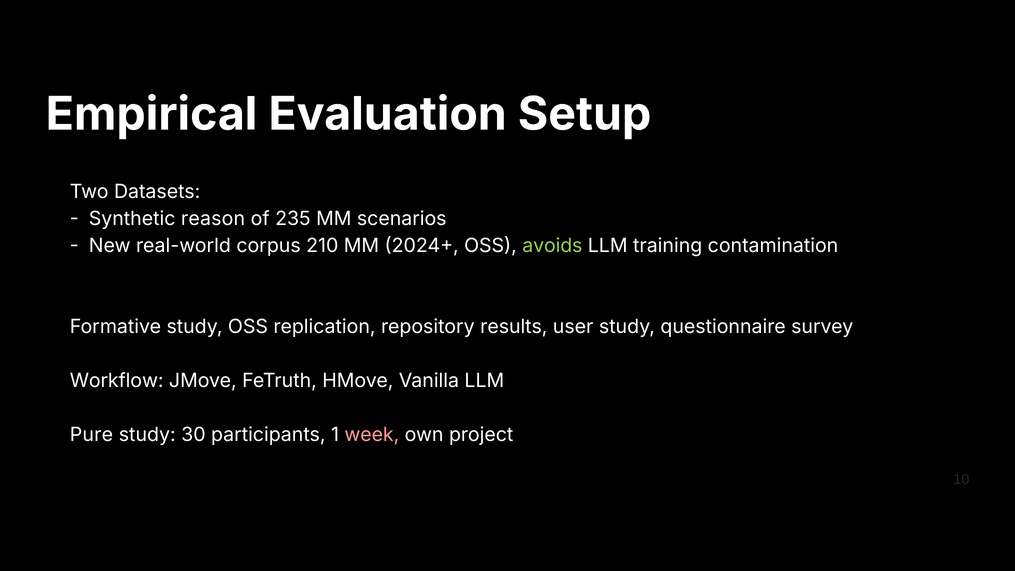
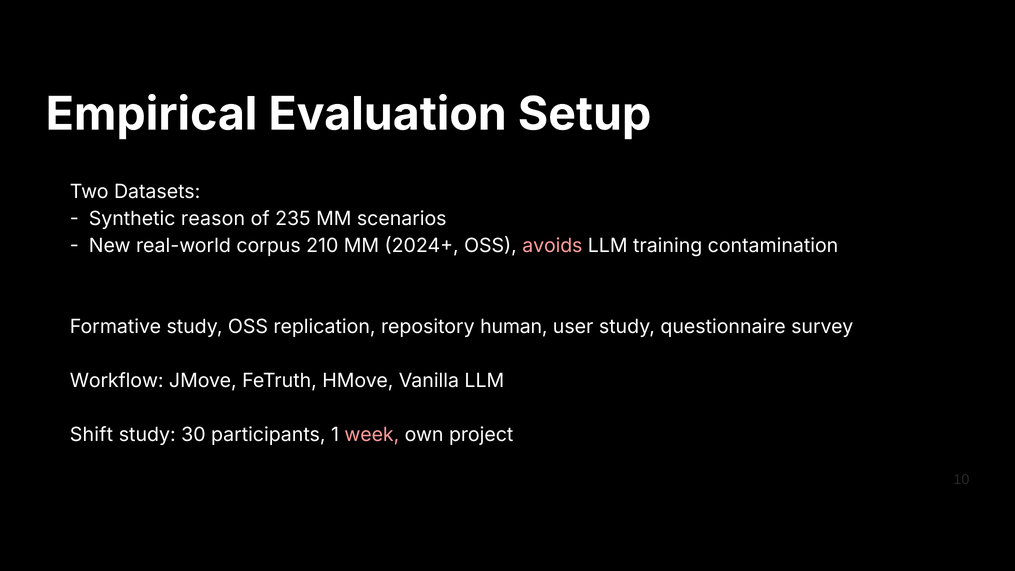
avoids colour: light green -> pink
results: results -> human
Pure: Pure -> Shift
